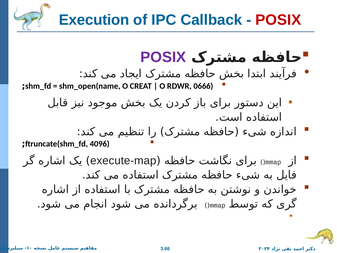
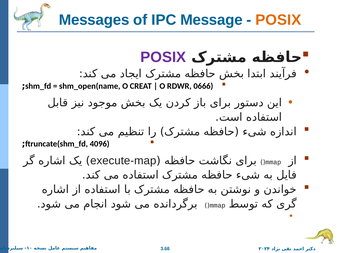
Execution: Execution -> Messages
Callback: Callback -> Message
POSIX at (278, 20) colour: red -> orange
